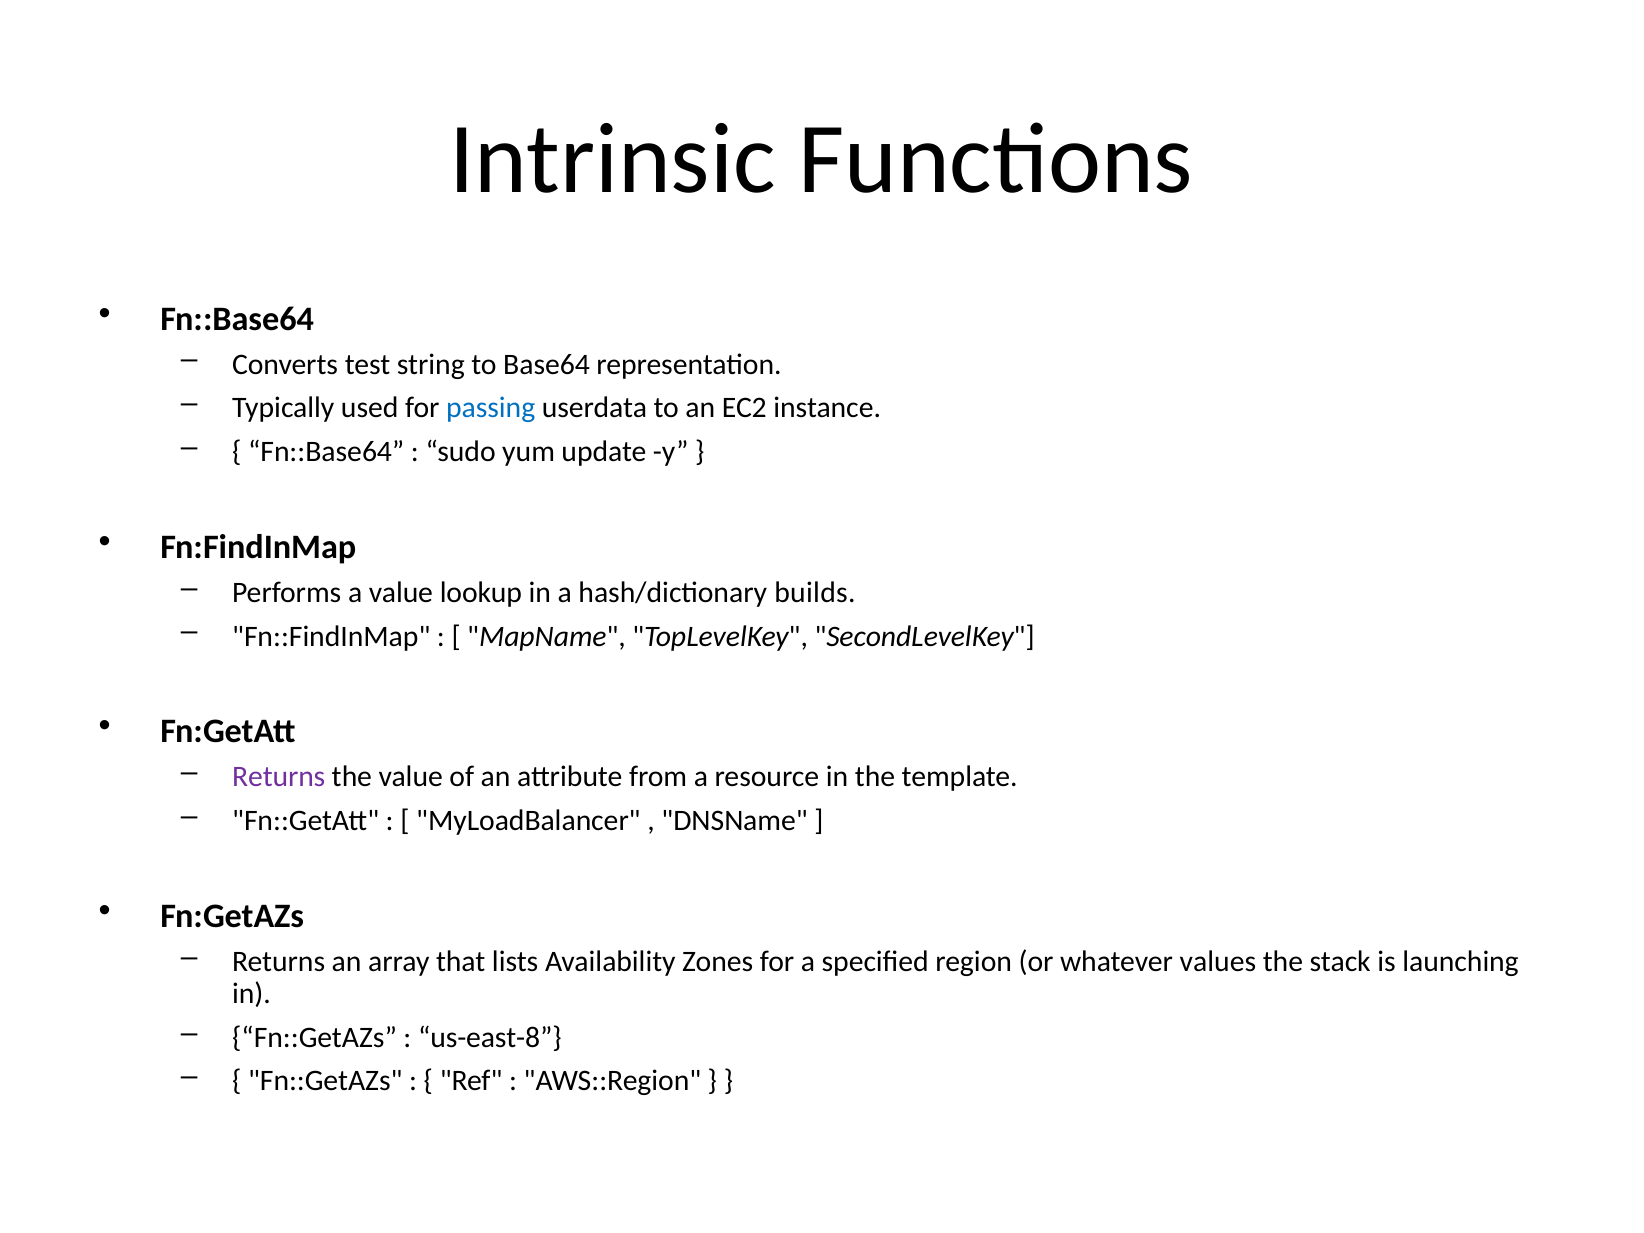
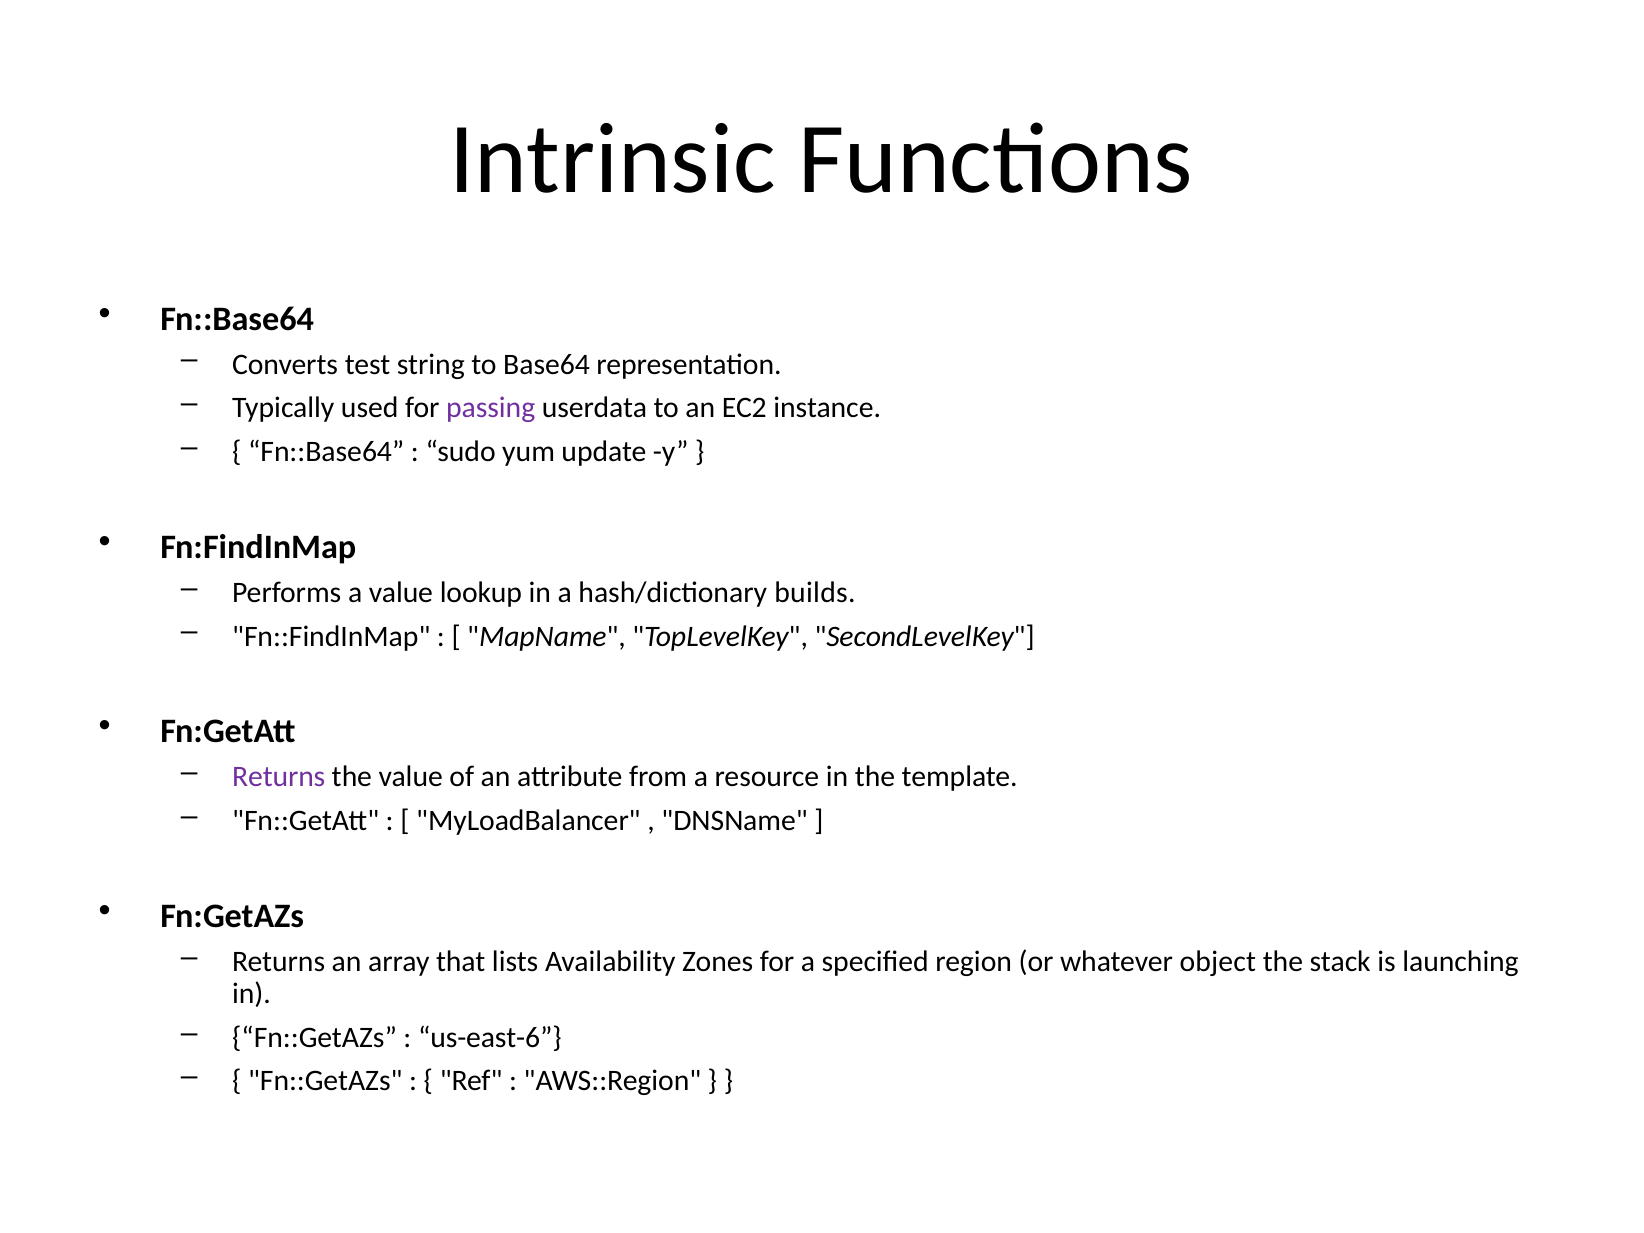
passing colour: blue -> purple
values: values -> object
us-east-8: us-east-8 -> us-east-6
